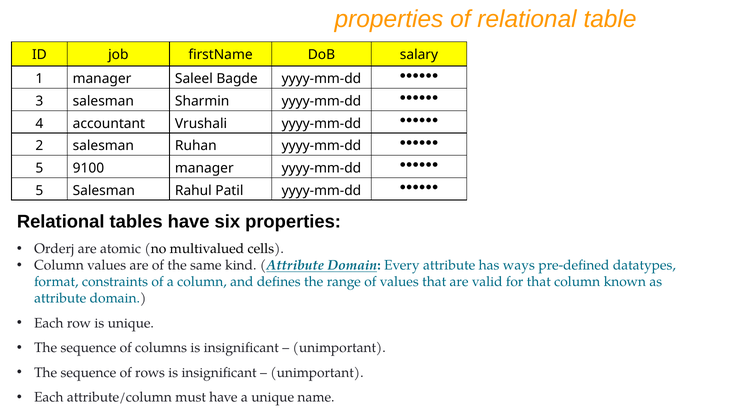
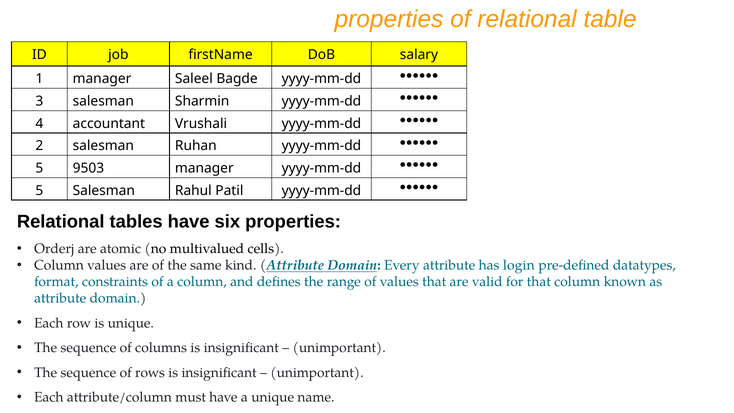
9100: 9100 -> 9503
ways: ways -> login
